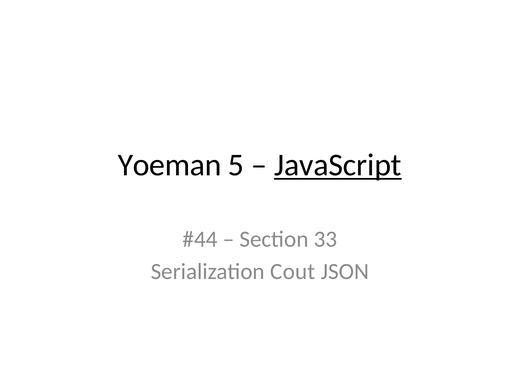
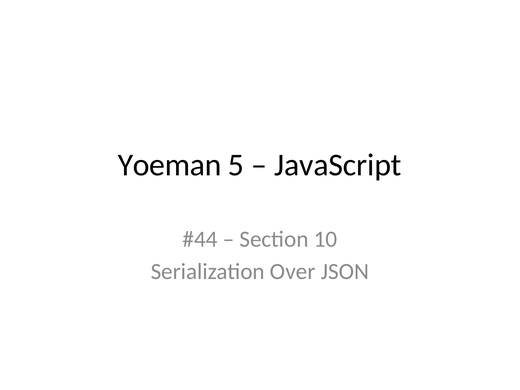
JavaScript underline: present -> none
33: 33 -> 10
Cout: Cout -> Over
